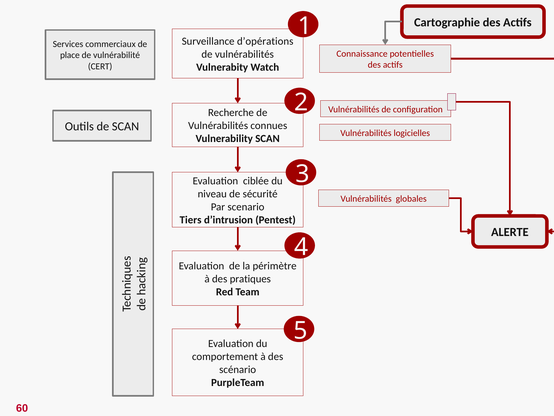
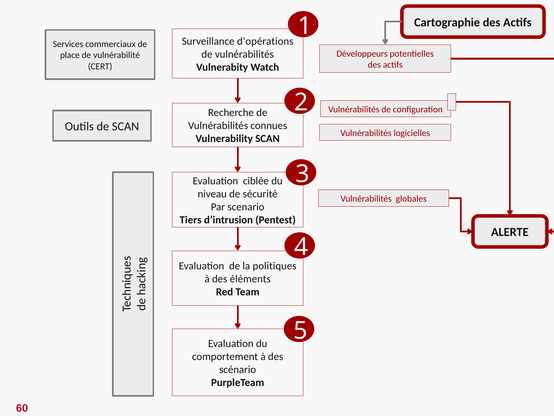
Connaissance: Connaissance -> Développeurs
périmètre: périmètre -> politiques
pratiques: pratiques -> éléments
